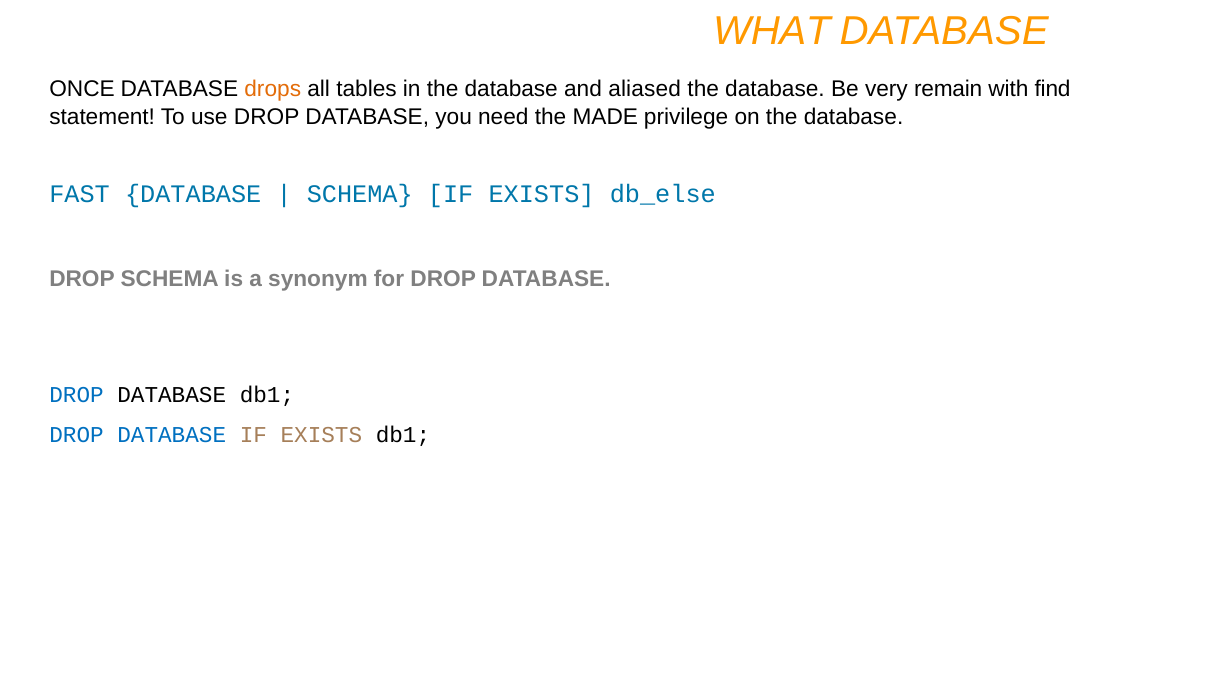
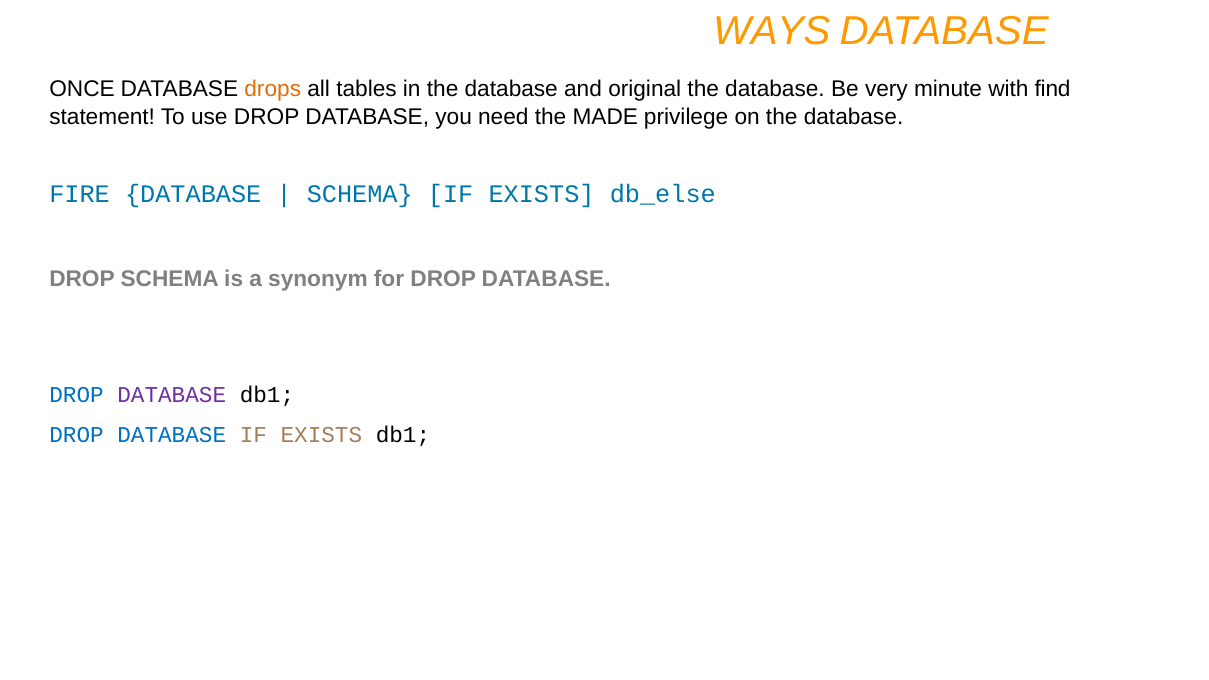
WHAT: WHAT -> WAYS
aliased: aliased -> original
remain: remain -> minute
FAST: FAST -> FIRE
DATABASE at (172, 395) colour: black -> purple
